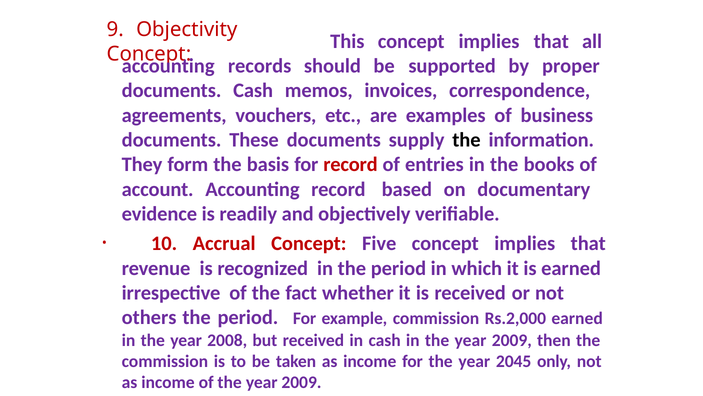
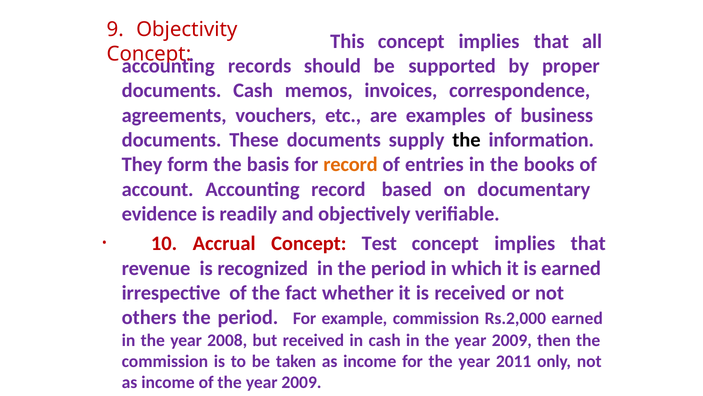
record at (350, 164) colour: red -> orange
Five: Five -> Test
2045: 2045 -> 2011
